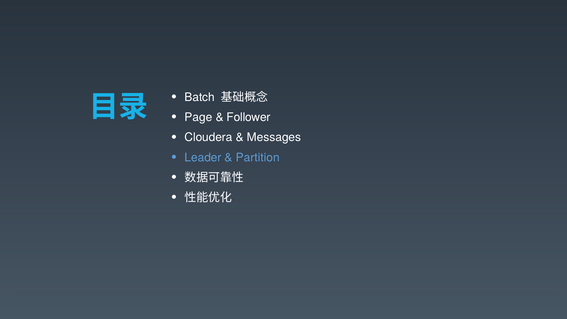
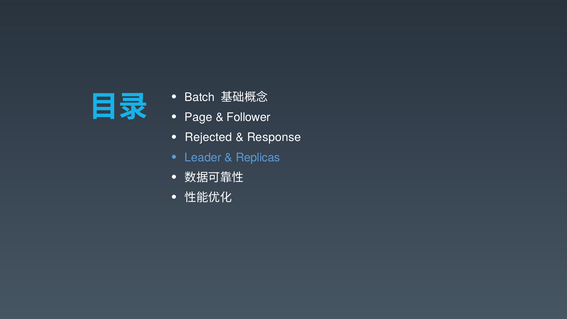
Cloudera: Cloudera -> Rejected
Messages: Messages -> Response
Partition: Partition -> Replicas
